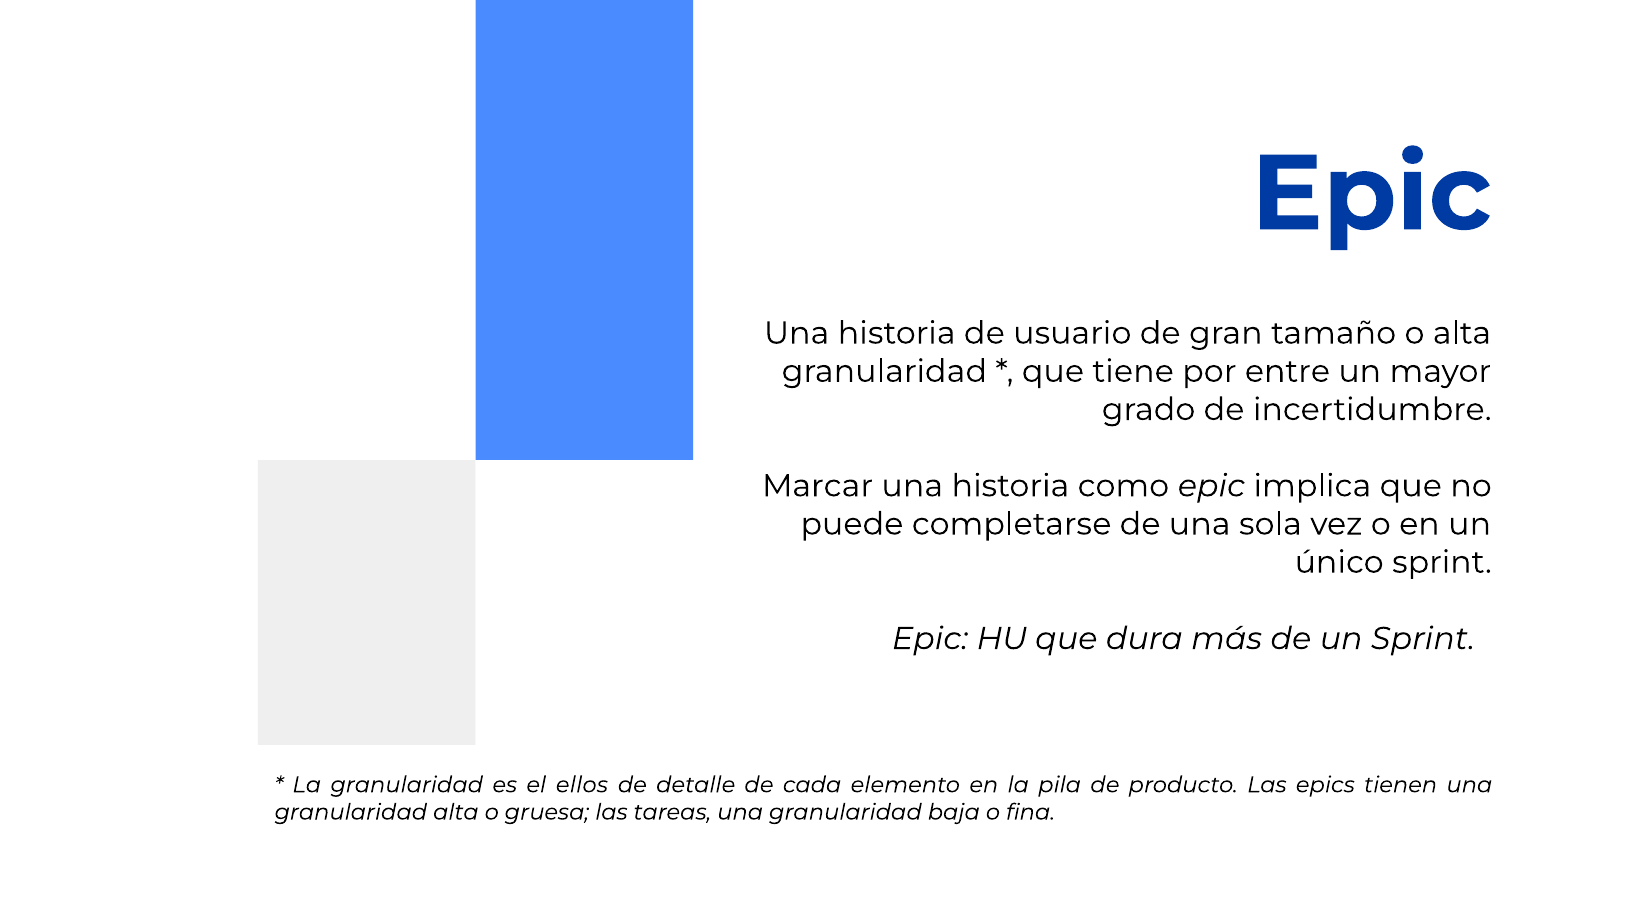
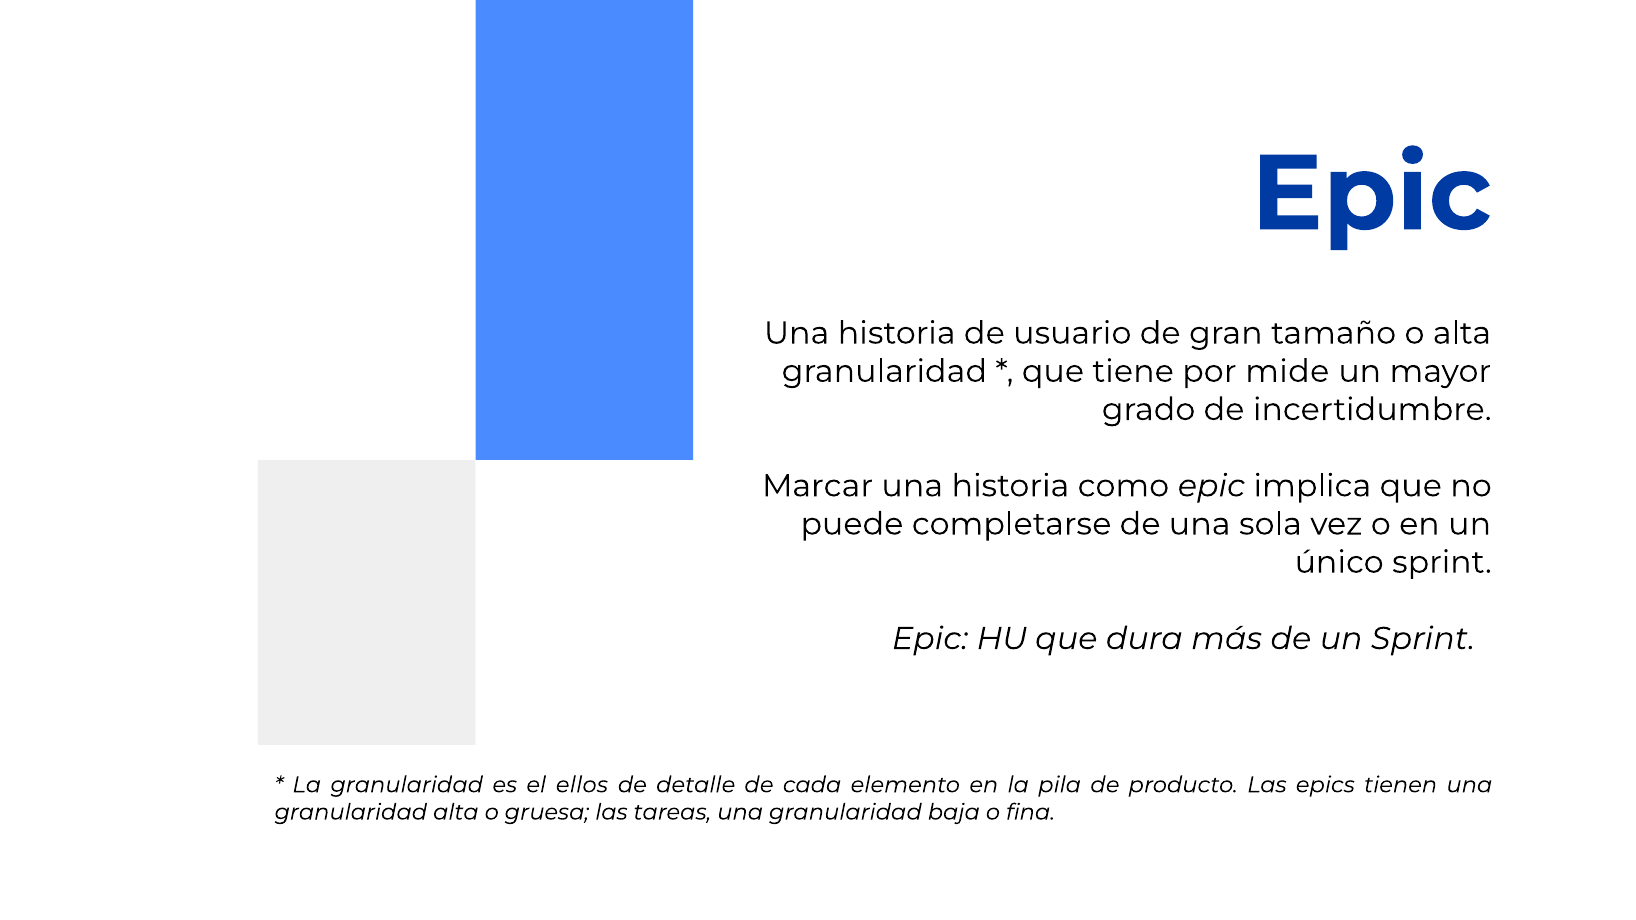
entre: entre -> mide
